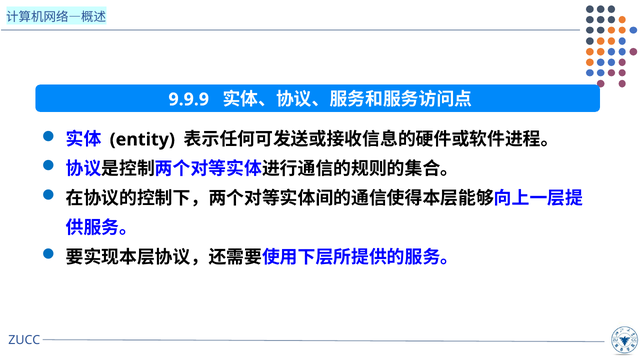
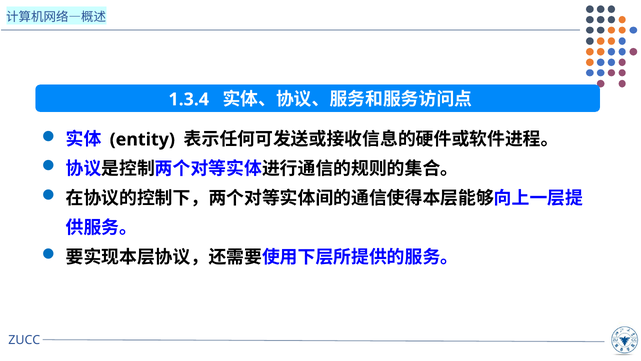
9.9.9: 9.9.9 -> 1.3.4
